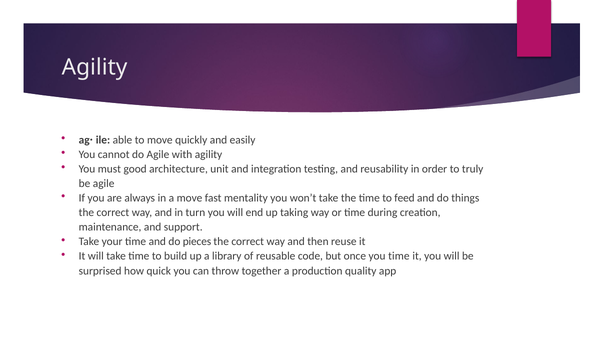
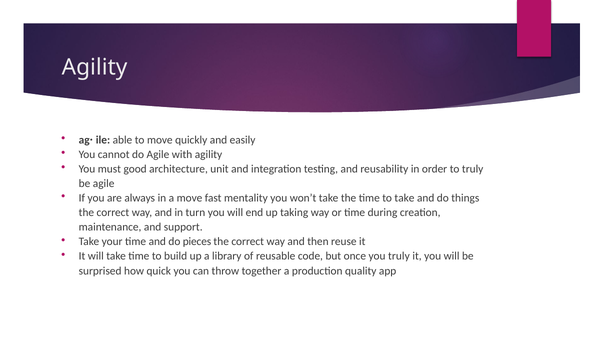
to feed: feed -> take
you time: time -> truly
